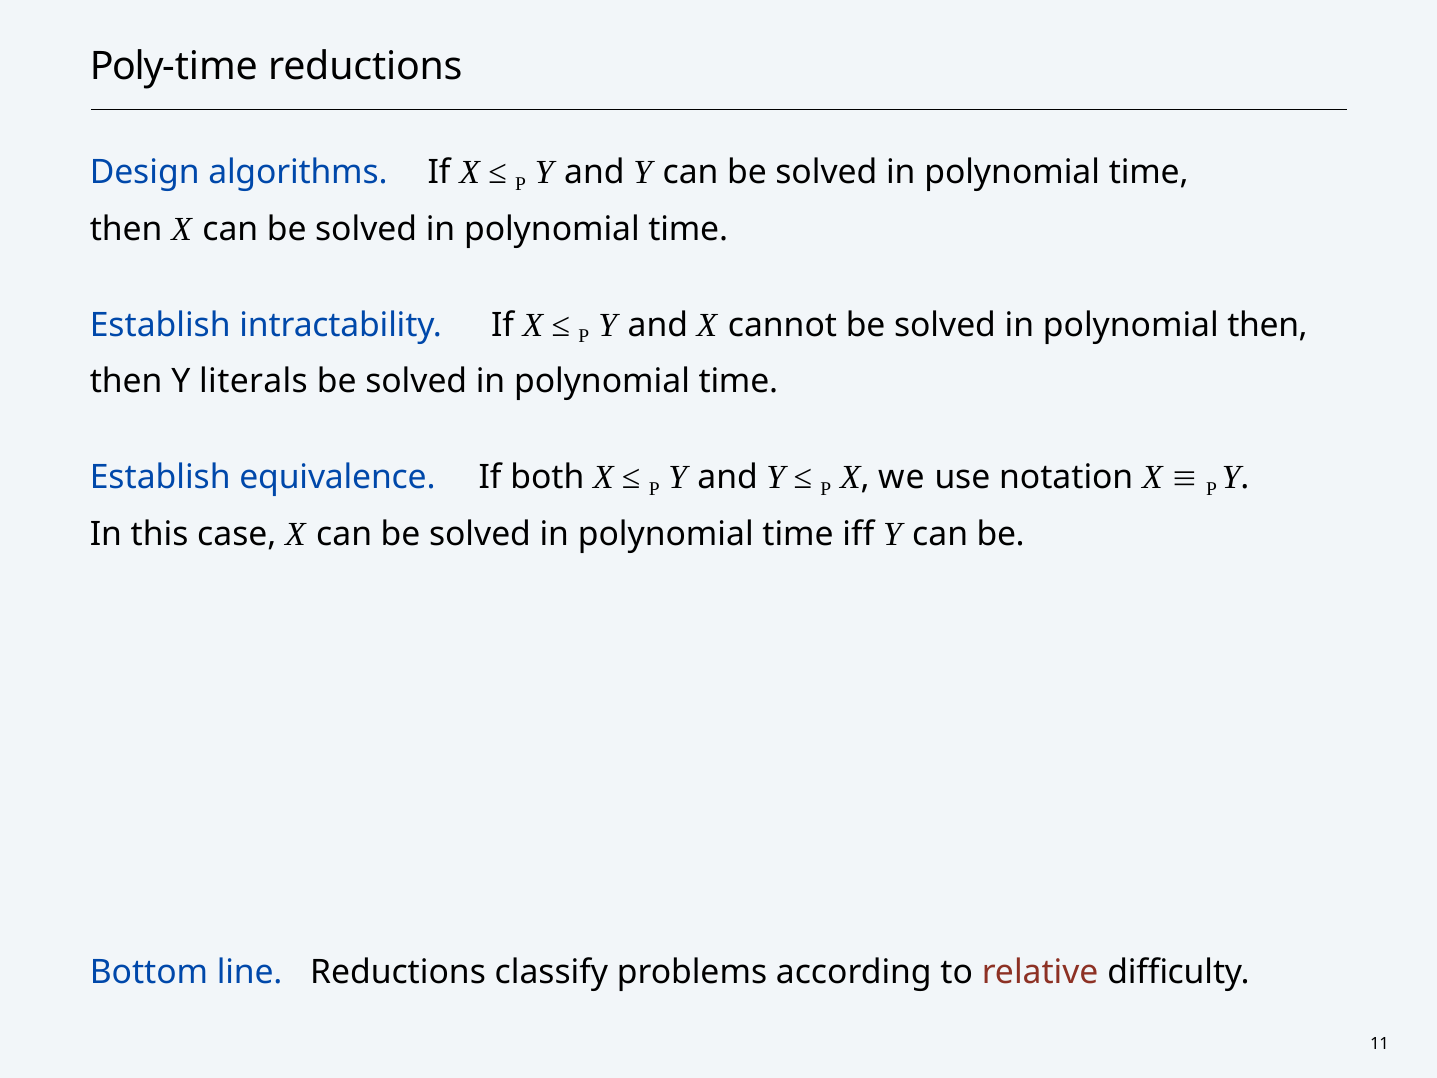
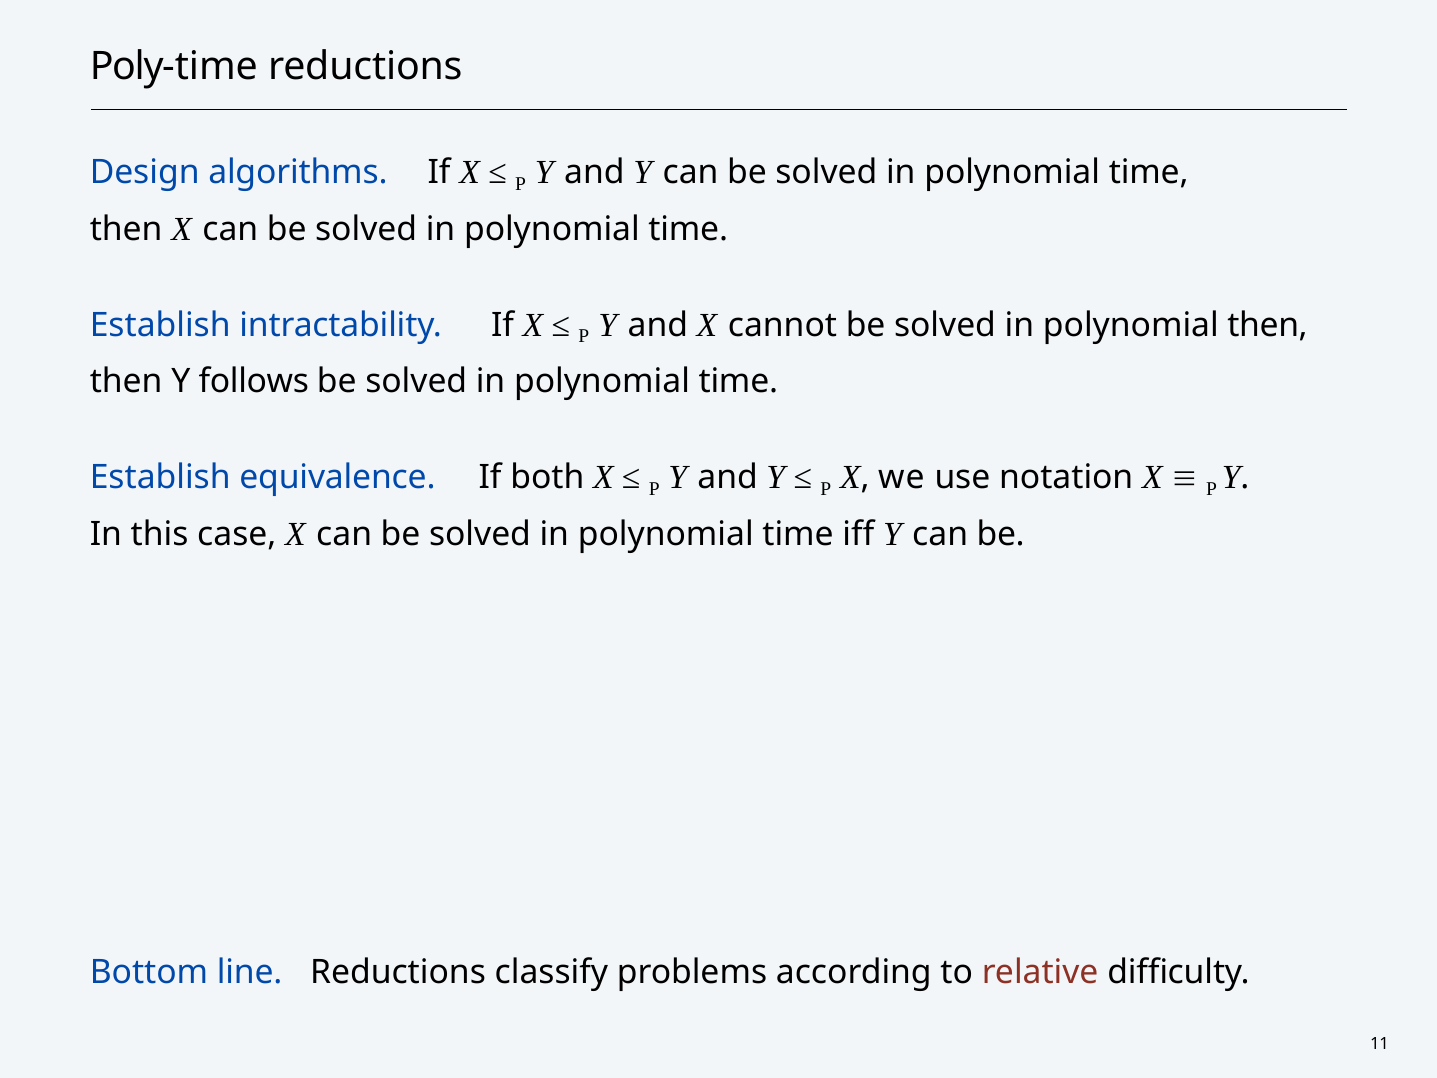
literals: literals -> follows
